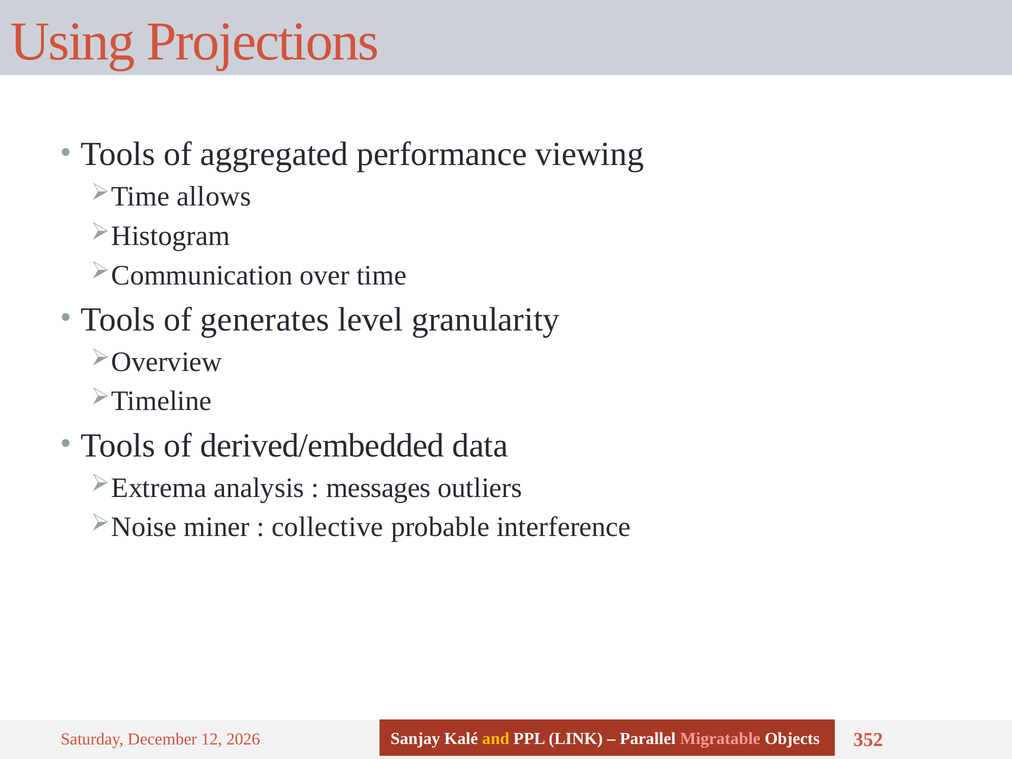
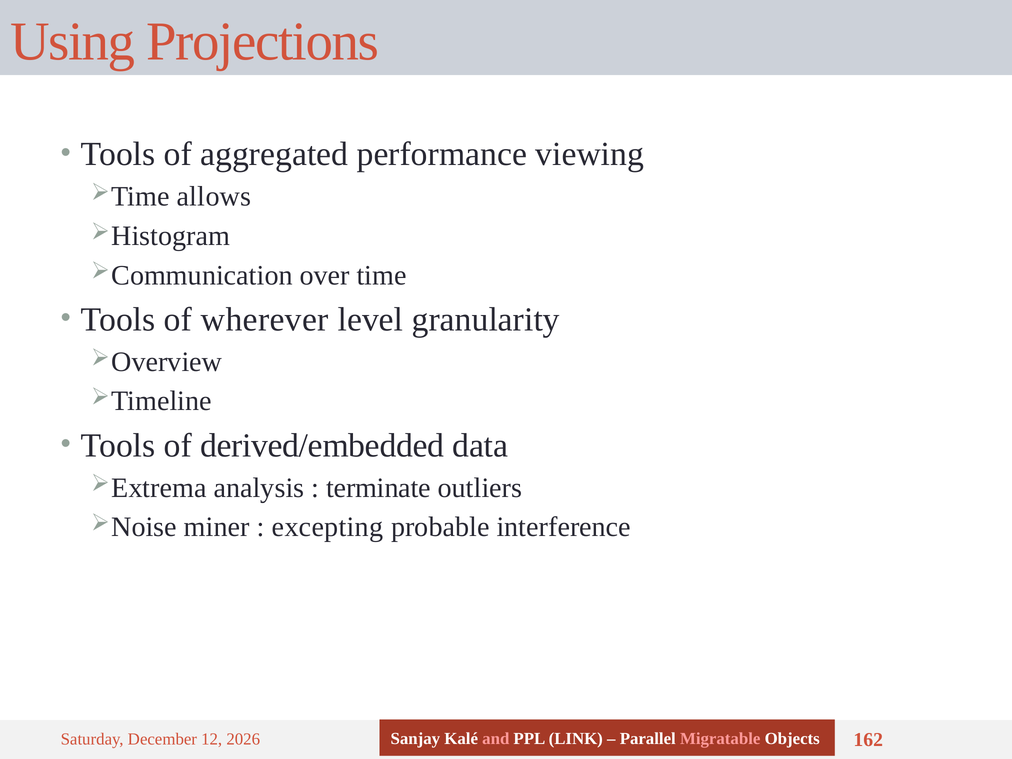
generates: generates -> wherever
messages: messages -> terminate
collective: collective -> excepting
and colour: yellow -> pink
352: 352 -> 162
